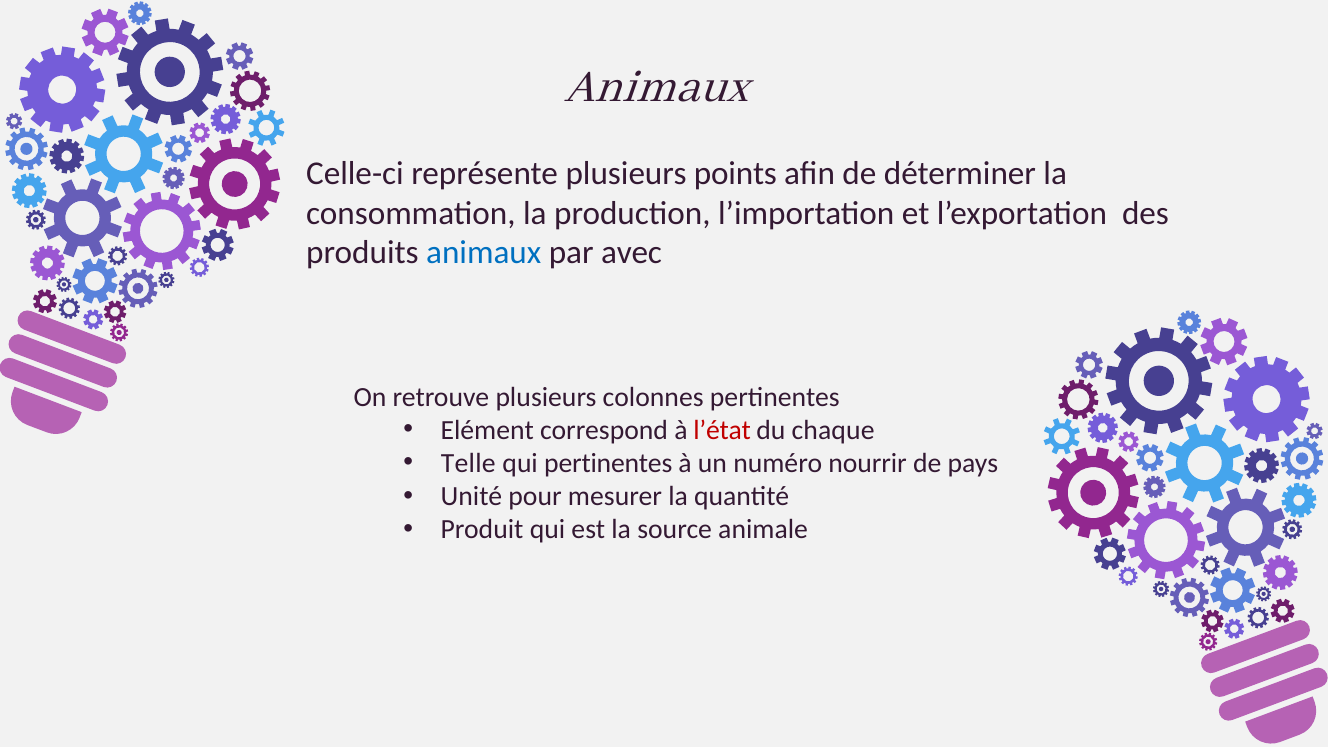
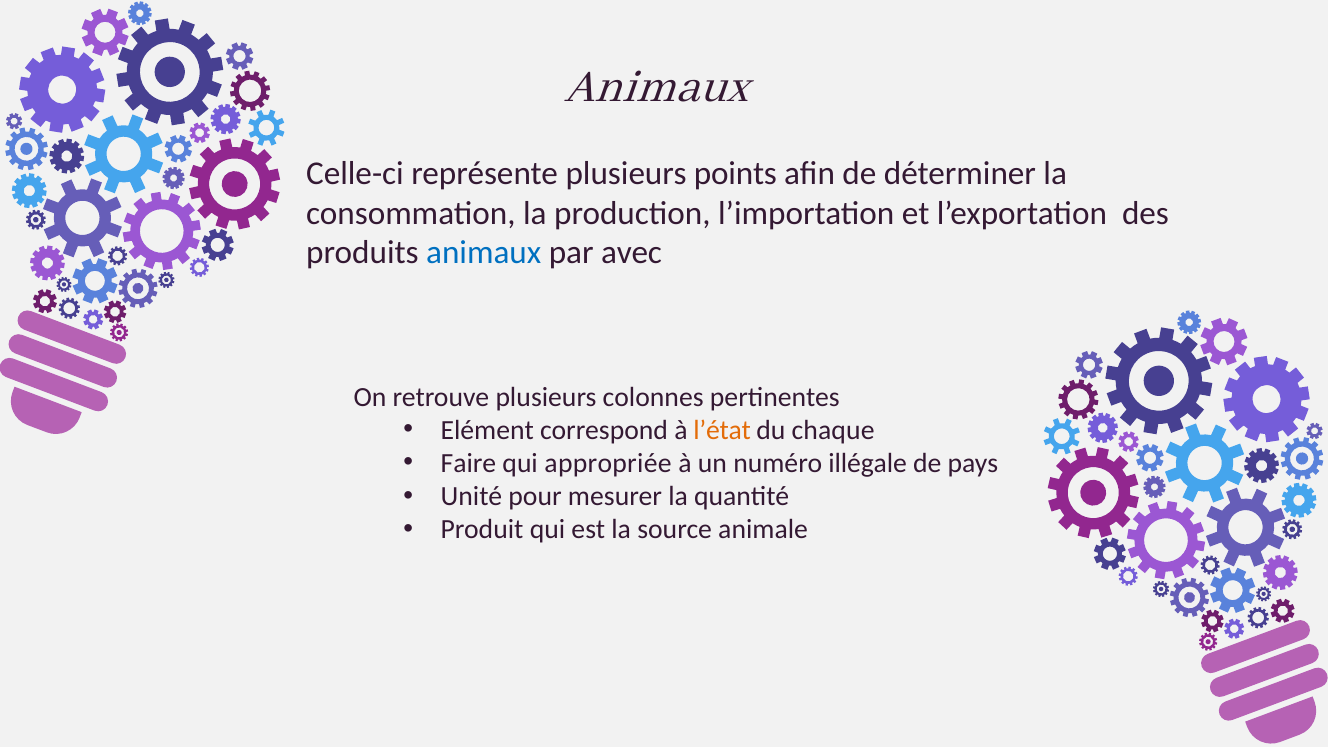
l’état colour: red -> orange
Telle: Telle -> Faire
qui pertinentes: pertinentes -> appropriée
nourrir: nourrir -> illégale
